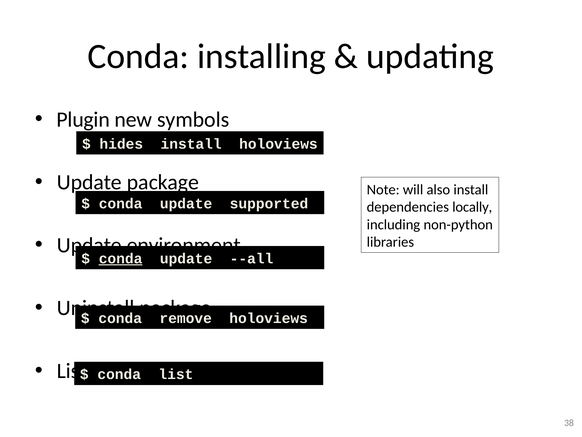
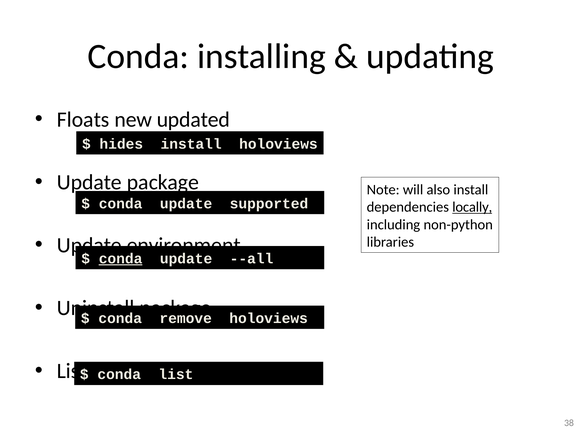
Plugin: Plugin -> Floats
symbols: symbols -> updated
locally underline: none -> present
